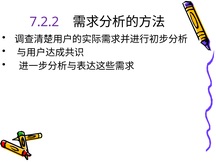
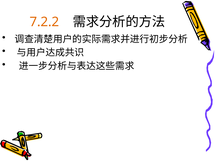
7.2.2 colour: purple -> orange
